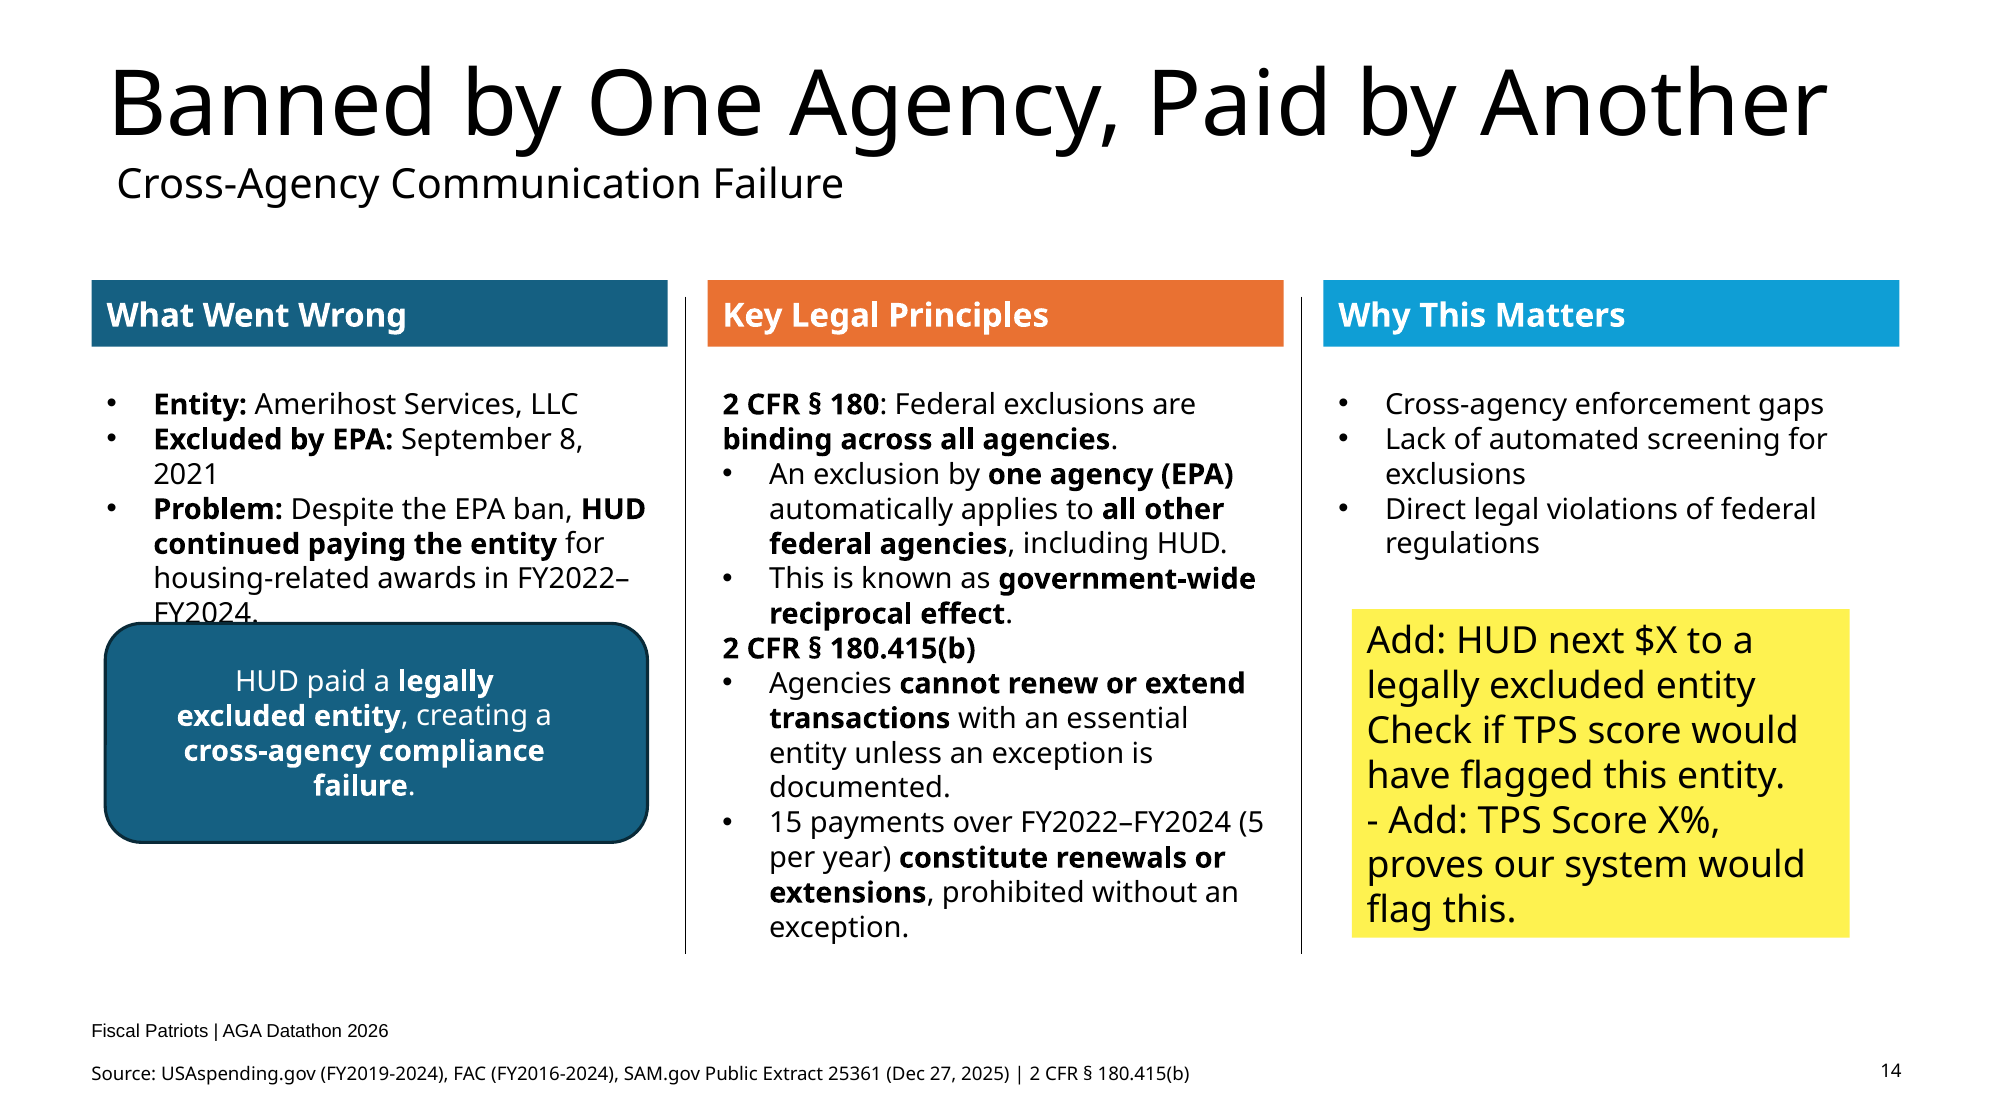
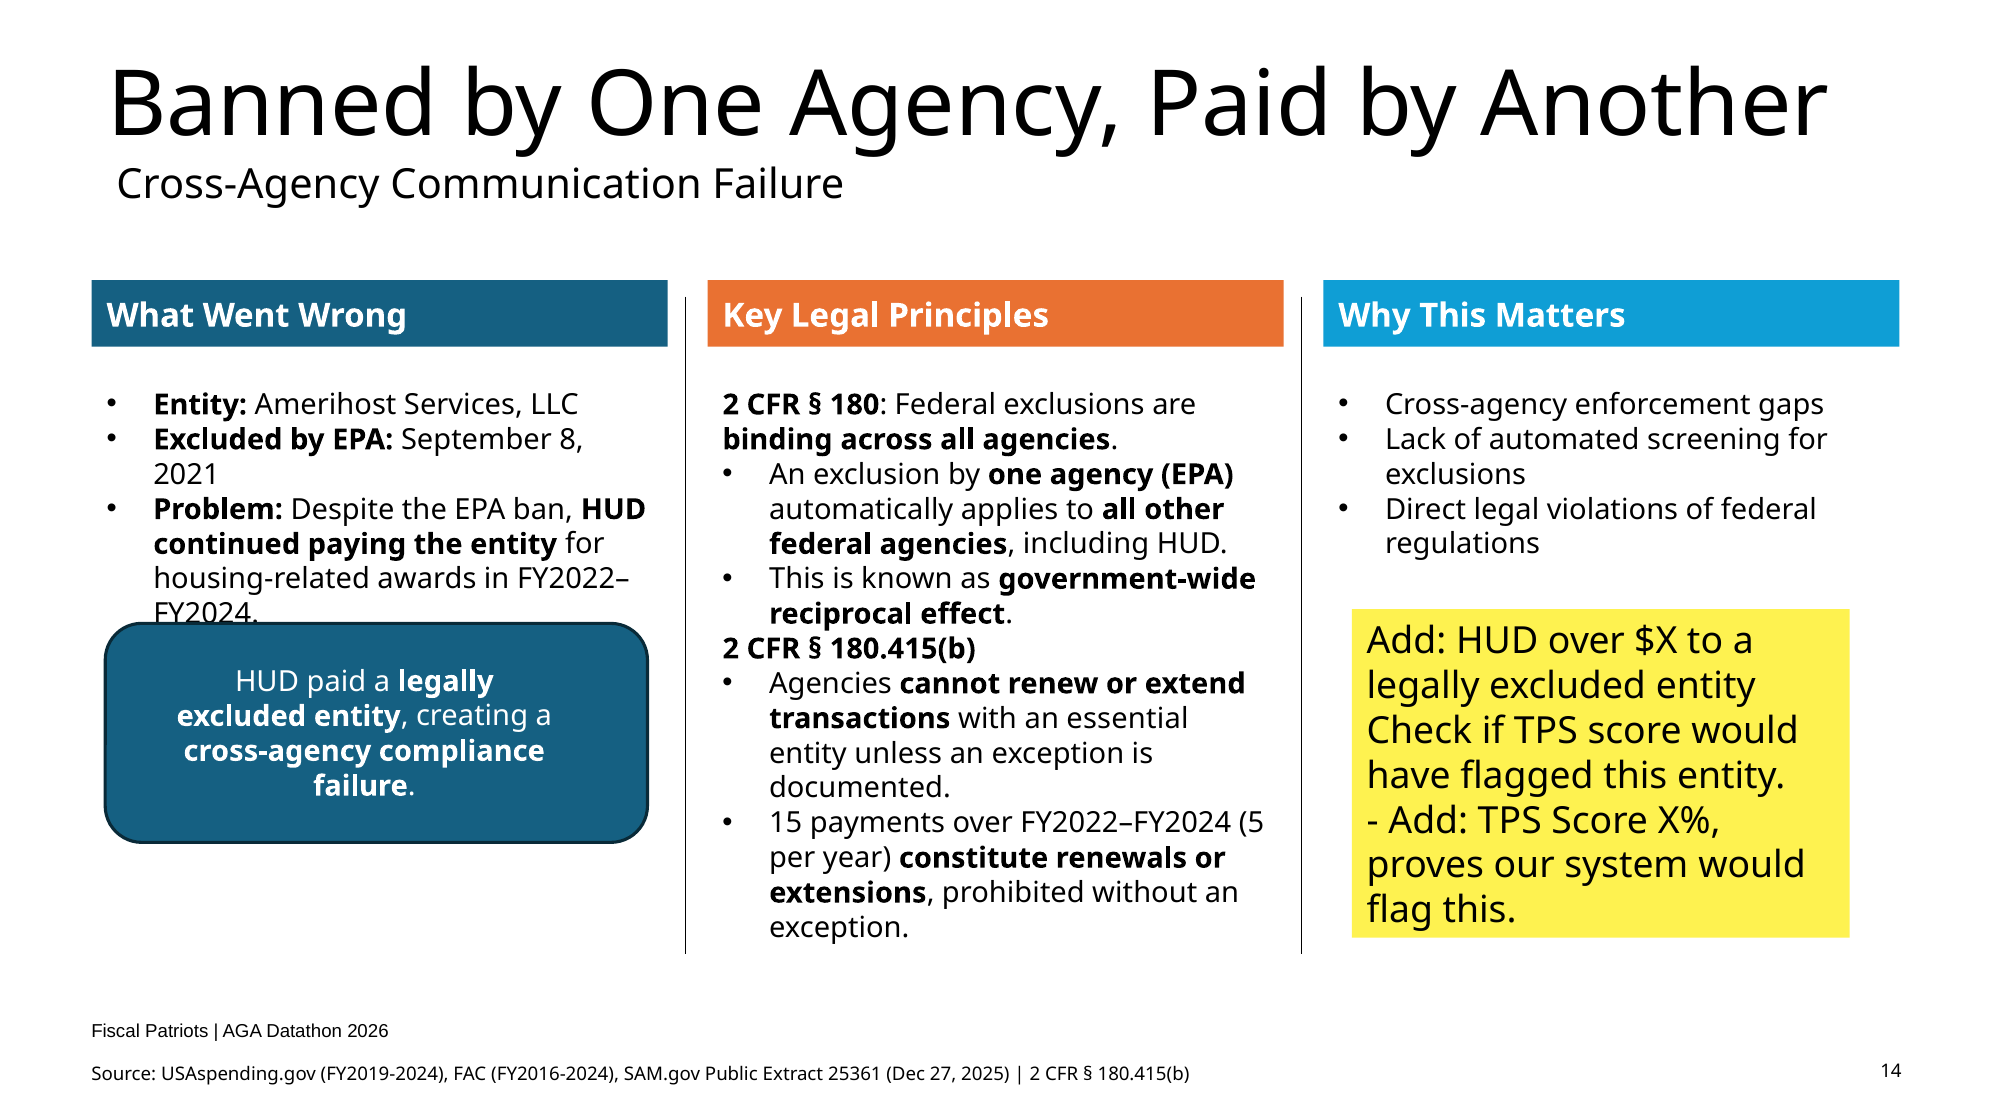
HUD next: next -> over
